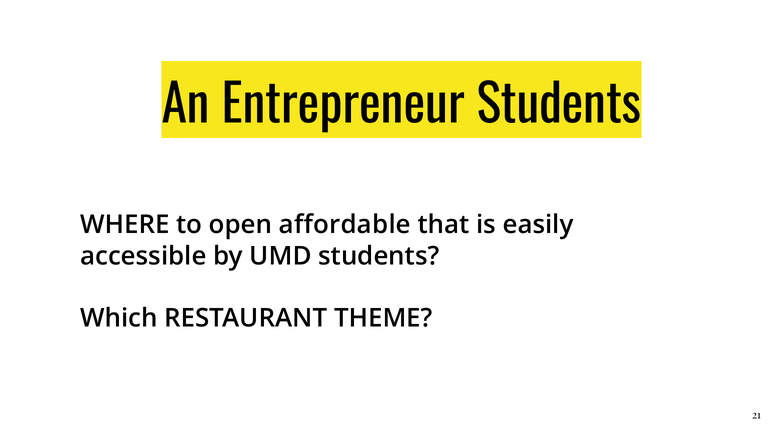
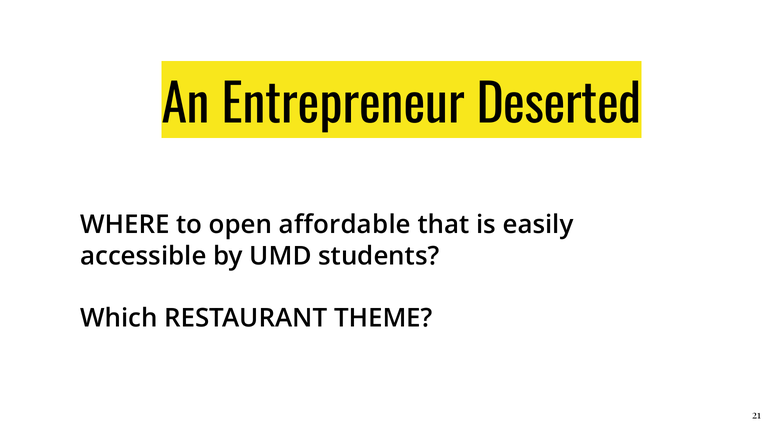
Entrepreneur Students: Students -> Deserted
